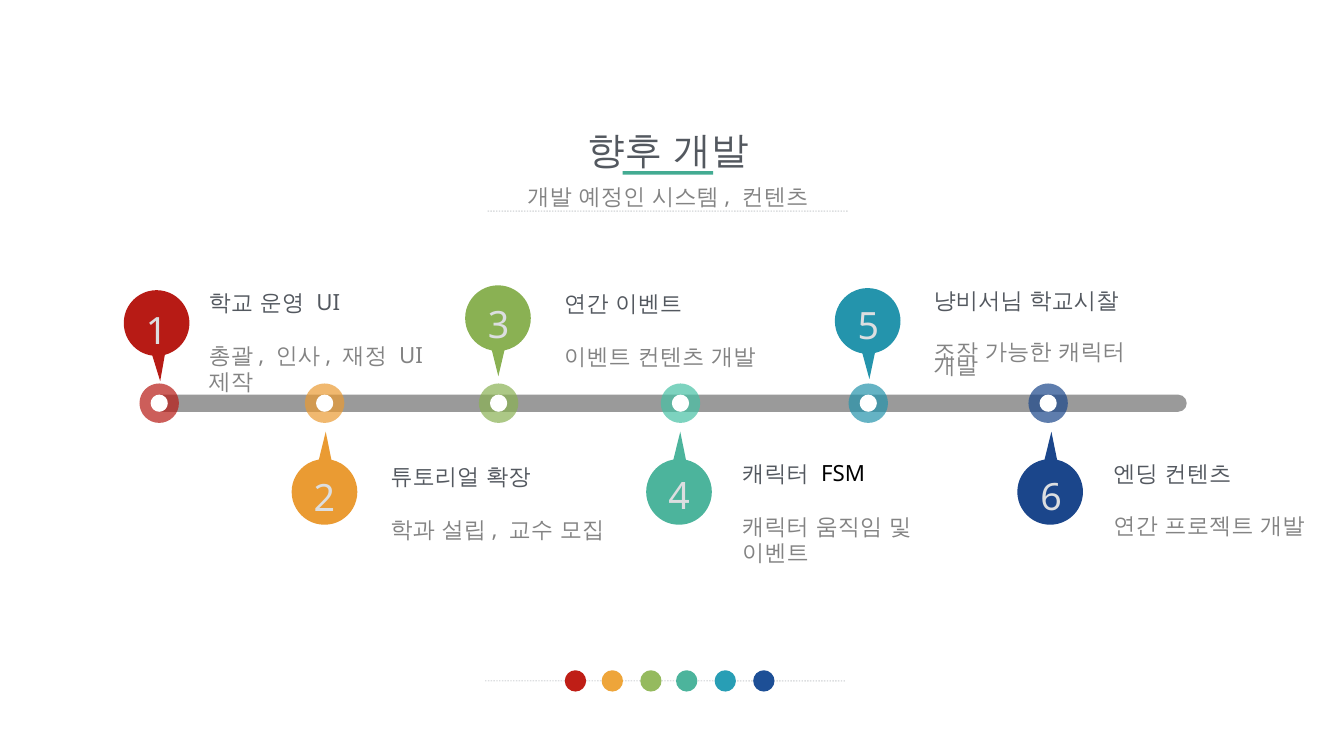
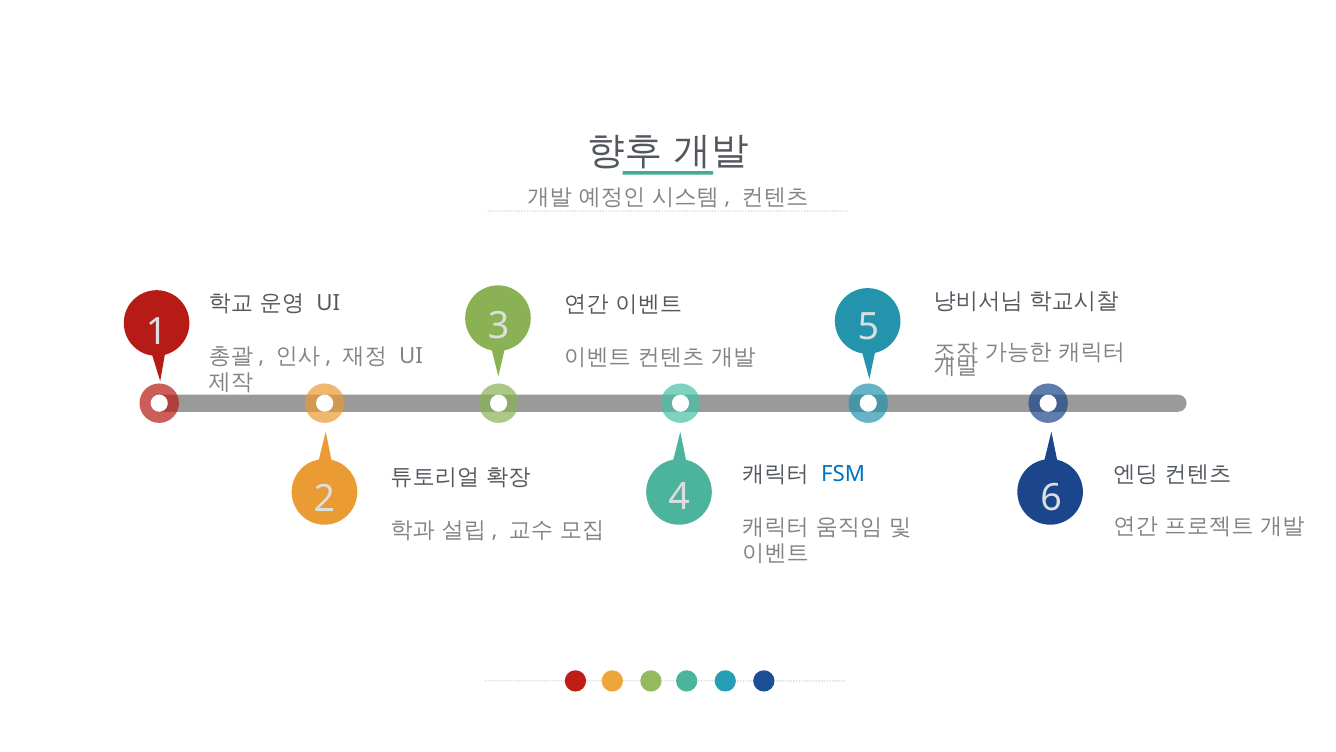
FSM colour: black -> blue
